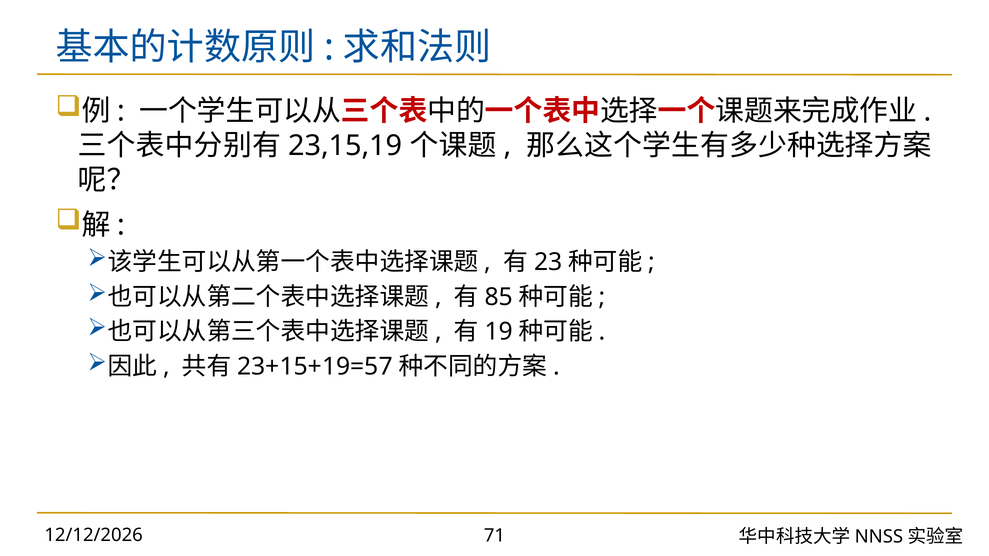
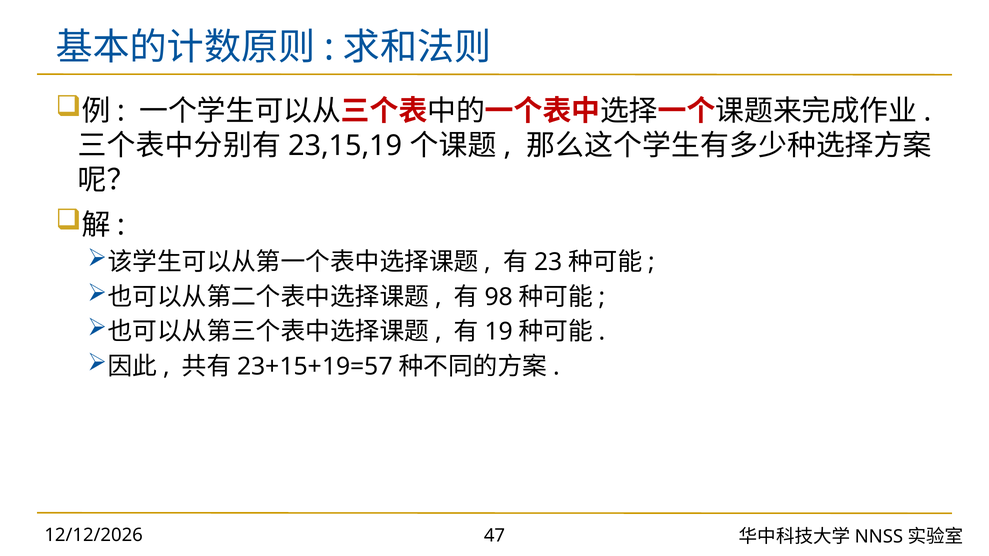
85: 85 -> 98
71: 71 -> 47
